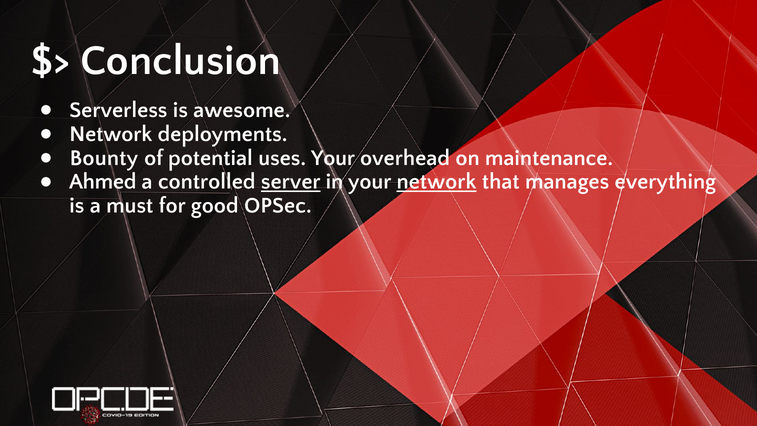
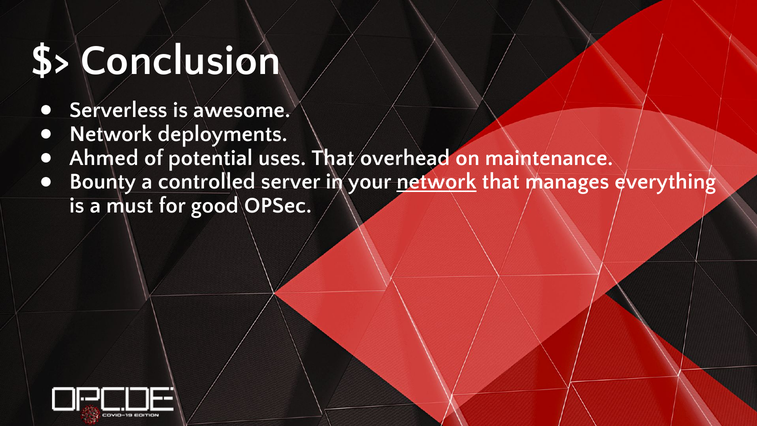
Bounty: Bounty -> Ahmed
uses Your: Your -> That
Ahmed: Ahmed -> Bounty
server underline: present -> none
